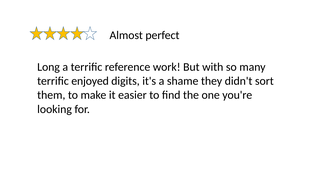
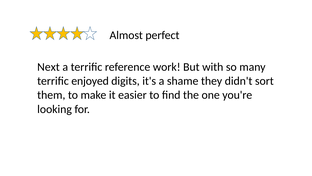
Long: Long -> Next
